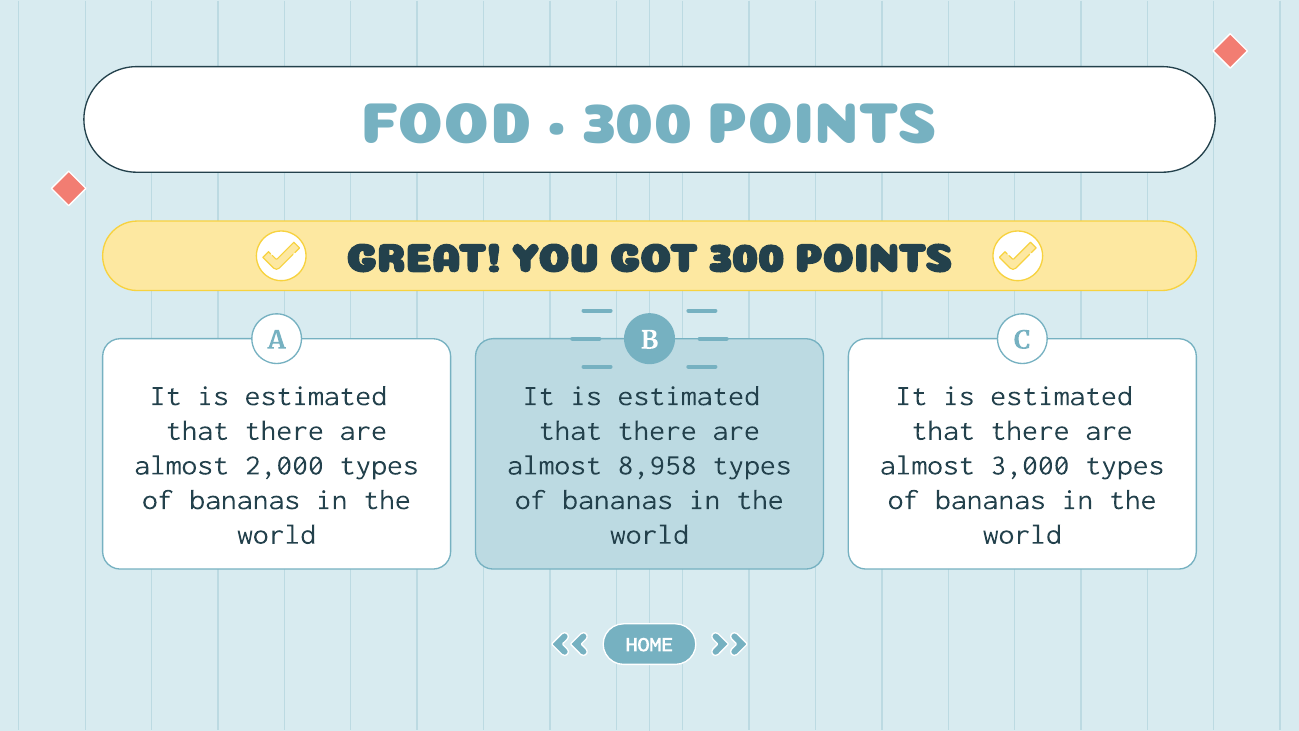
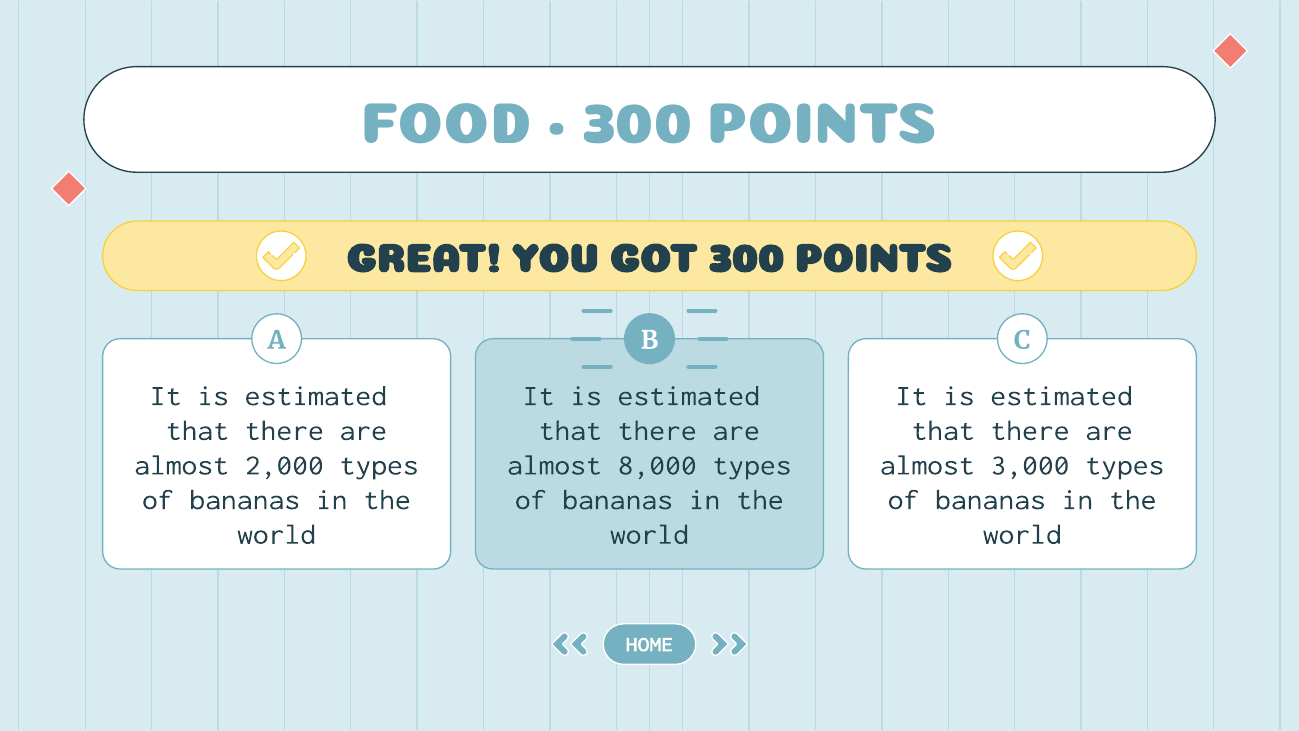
8,958: 8,958 -> 8,000
